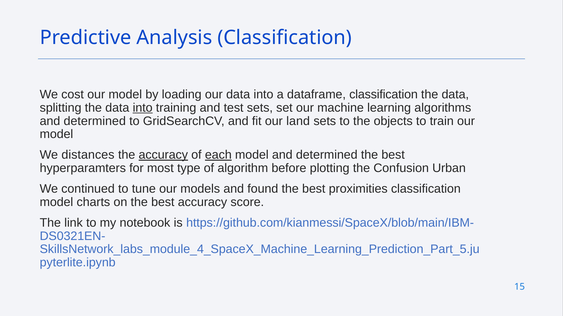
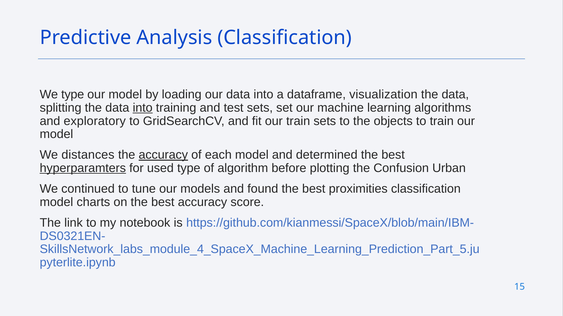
We cost: cost -> type
dataframe classification: classification -> visualization
determined at (95, 121): determined -> exploratory
our land: land -> train
each underline: present -> none
hyperparamters underline: none -> present
most: most -> used
